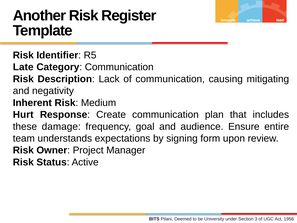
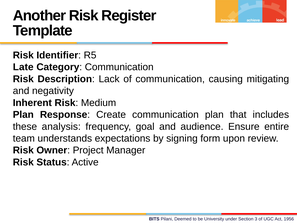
Hurt at (23, 115): Hurt -> Plan
damage: damage -> analysis
